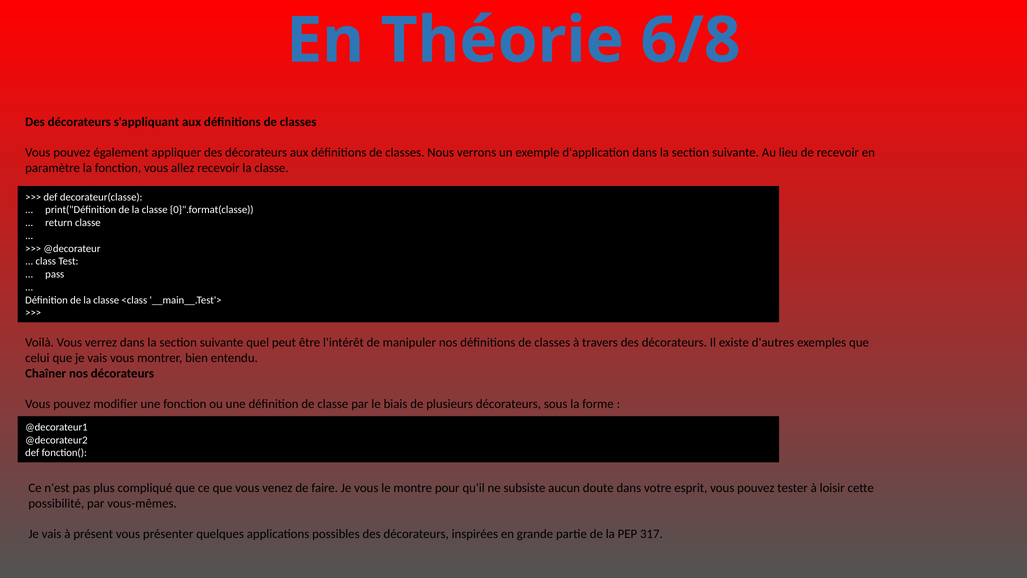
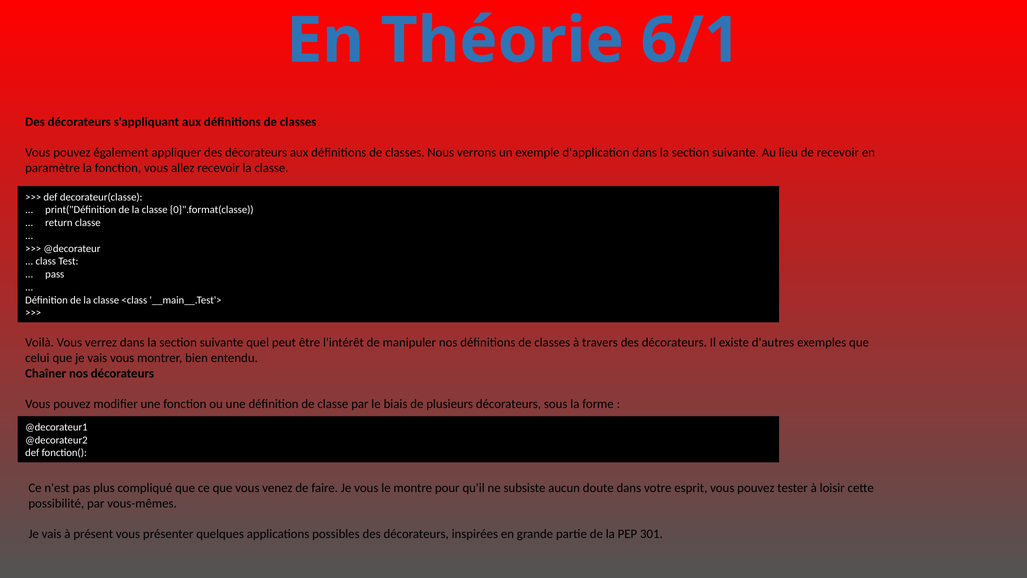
6/8: 6/8 -> 6/1
317: 317 -> 301
